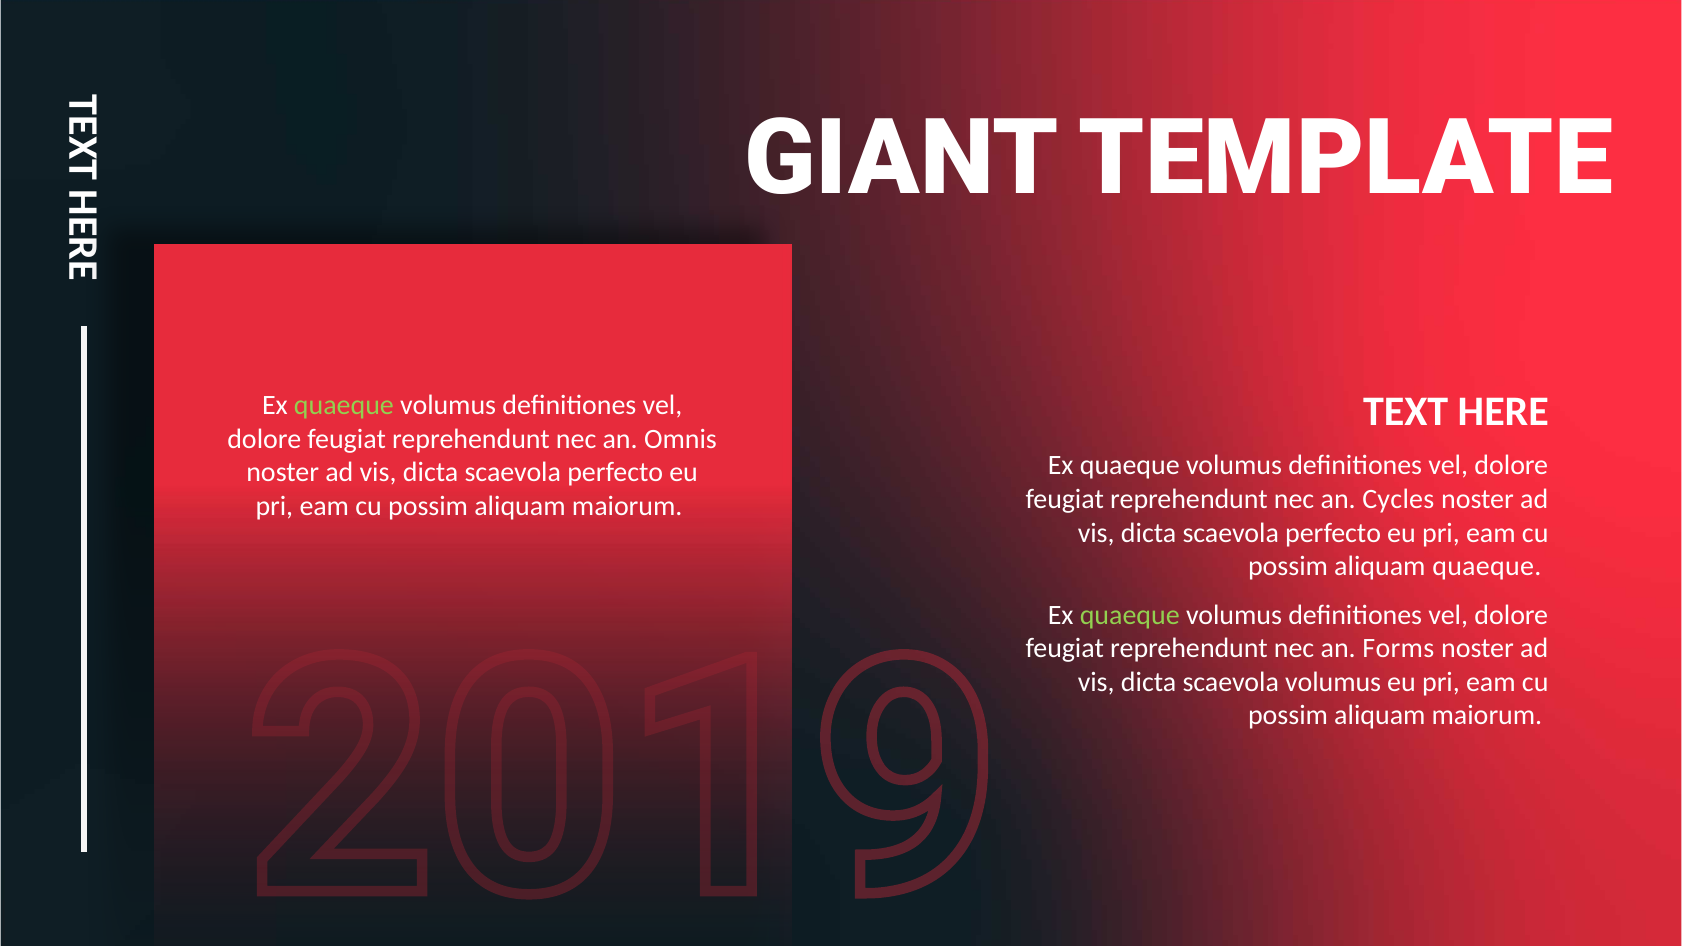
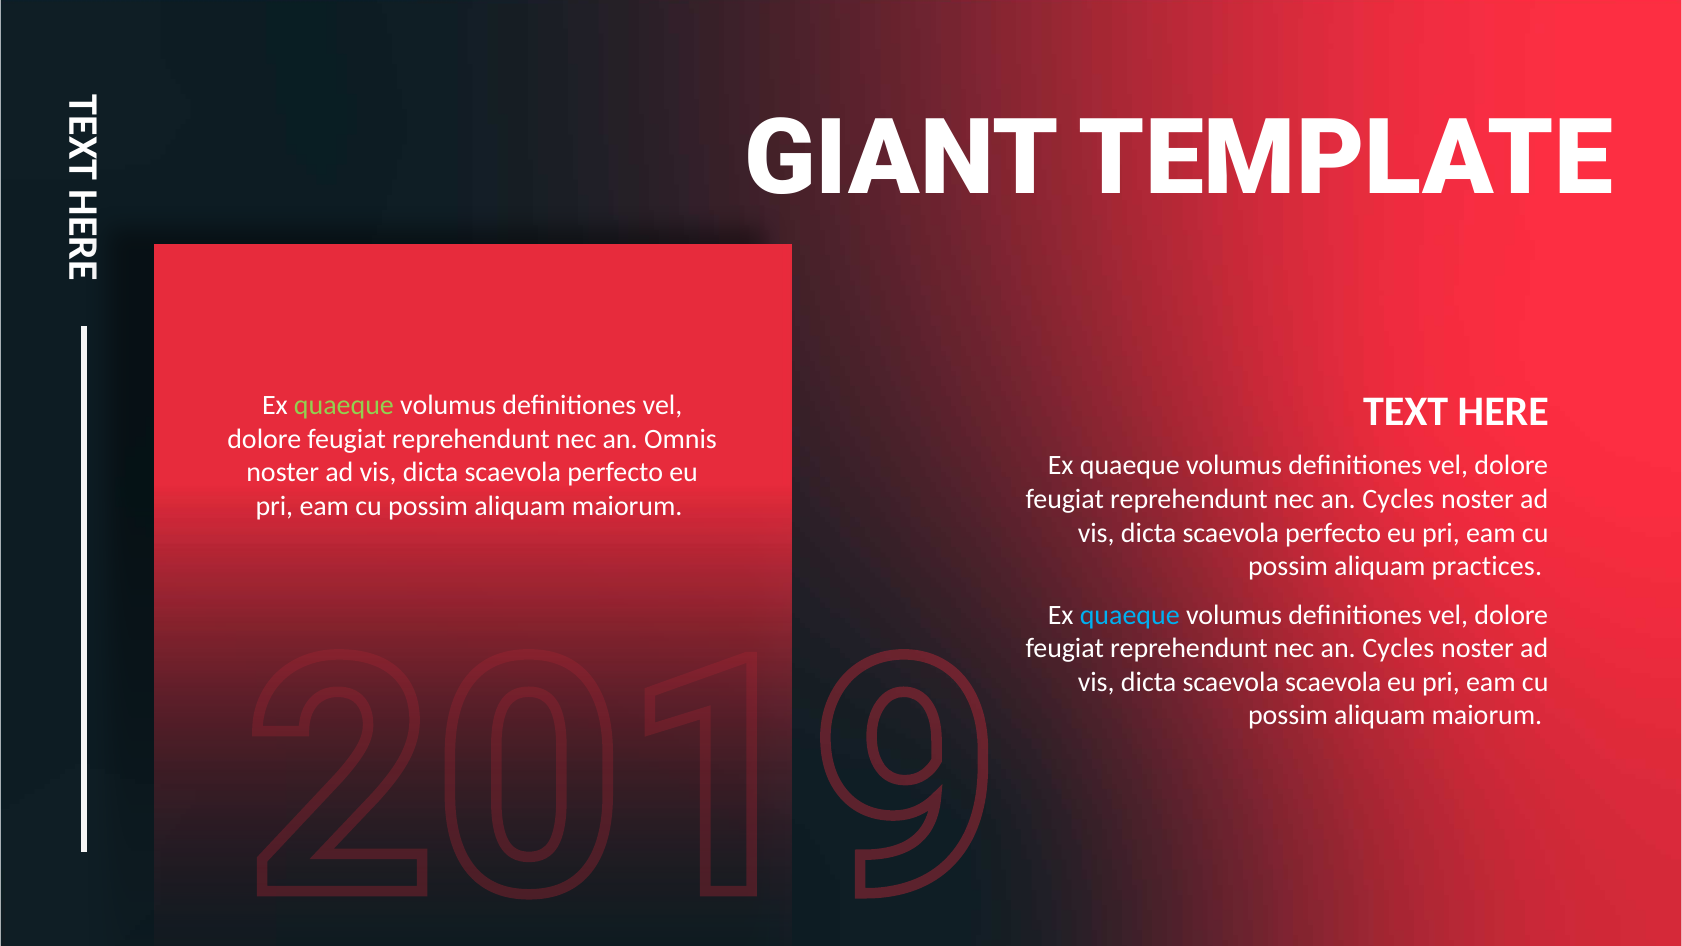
aliquam quaeque: quaeque -> practices
quaeque at (1130, 615) colour: light green -> light blue
Forms at (1398, 649): Forms -> Cycles
scaevola volumus: volumus -> scaevola
